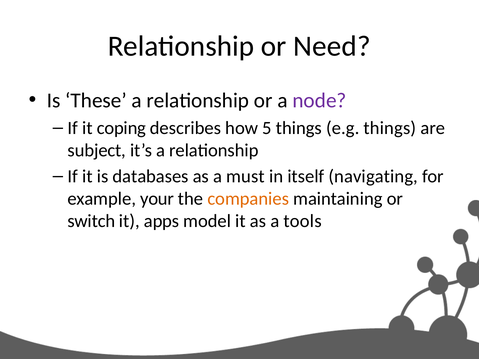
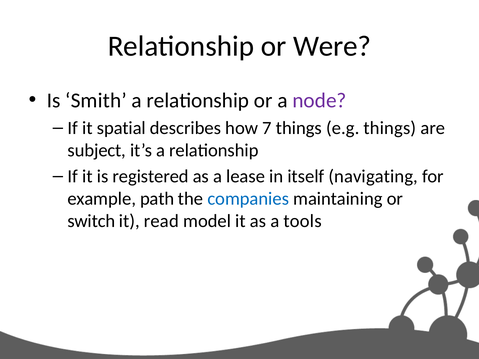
Need: Need -> Were
These: These -> Smith
coping: coping -> spatial
5: 5 -> 7
databases: databases -> registered
must: must -> lease
your: your -> path
companies colour: orange -> blue
apps: apps -> read
